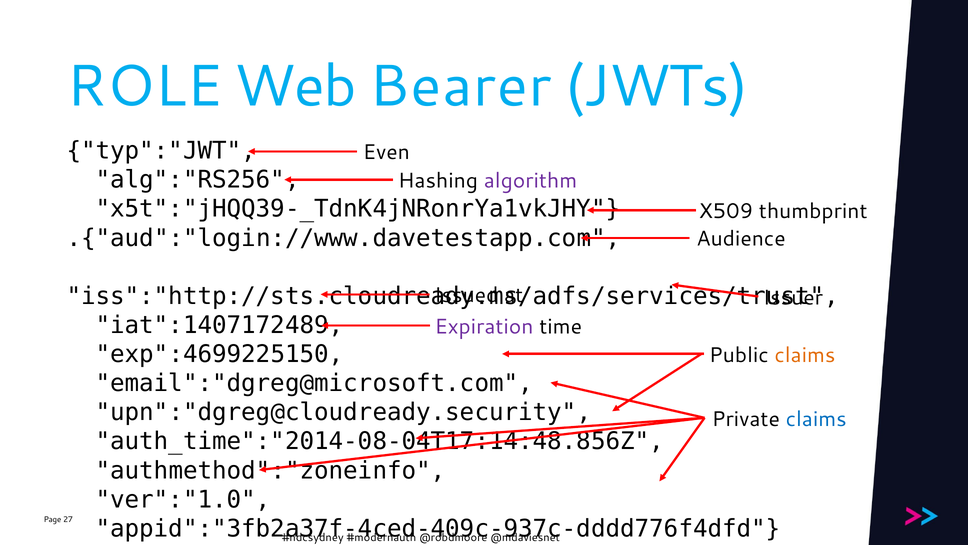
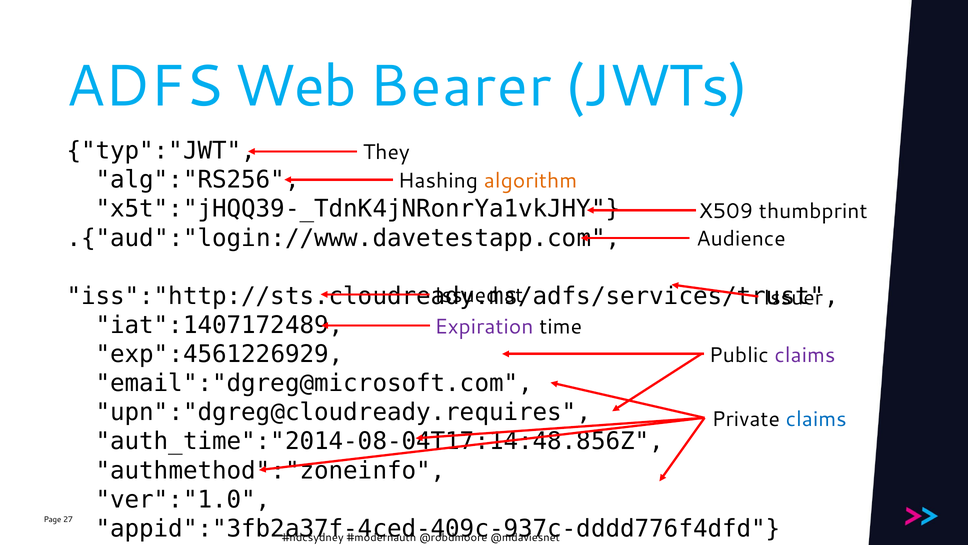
ROLE: ROLE -> ADFS
Even: Even -> They
algorithm colour: purple -> orange
exp":4699225150: exp":4699225150 -> exp":4561226929
claims at (805, 355) colour: orange -> purple
upn":"dgreg@cloudready.security: upn":"dgreg@cloudready.security -> upn":"dgreg@cloudready.requires
